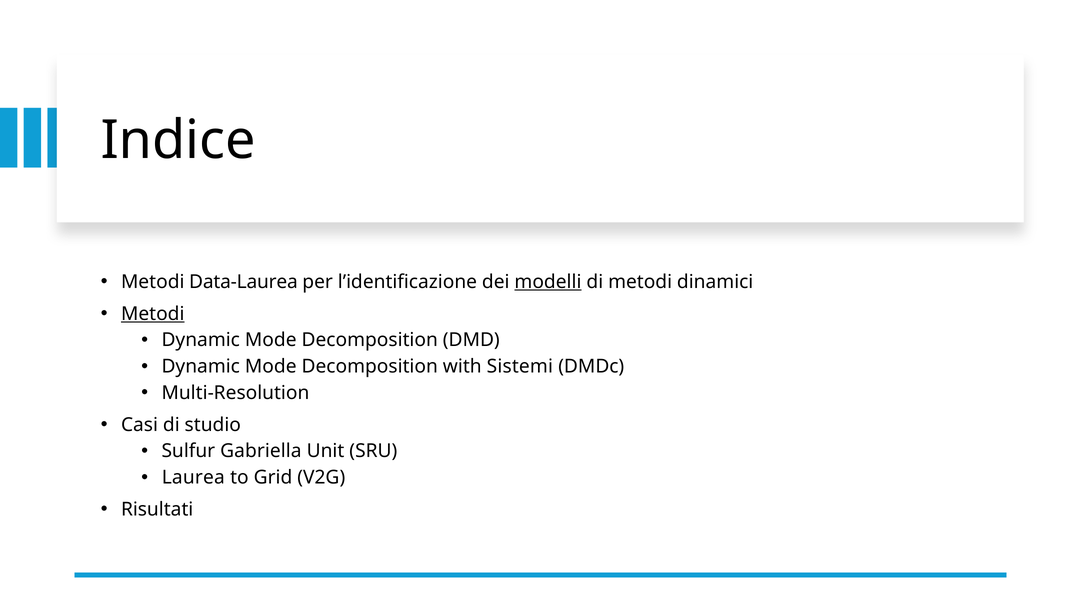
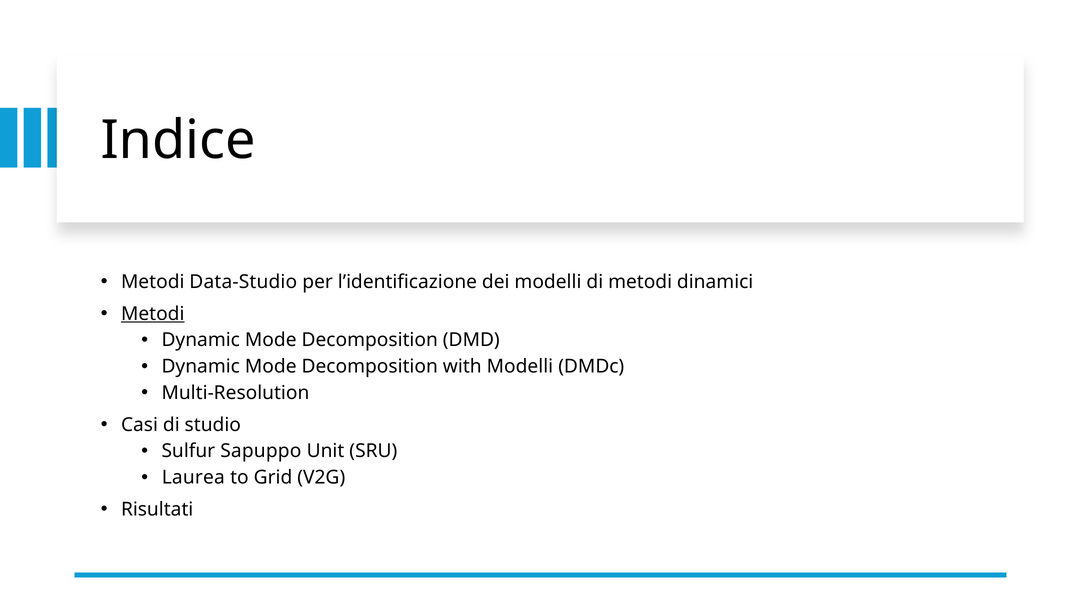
Data-Laurea: Data-Laurea -> Data-Studio
modelli at (548, 282) underline: present -> none
with Sistemi: Sistemi -> Modelli
Gabriella: Gabriella -> Sapuppo
